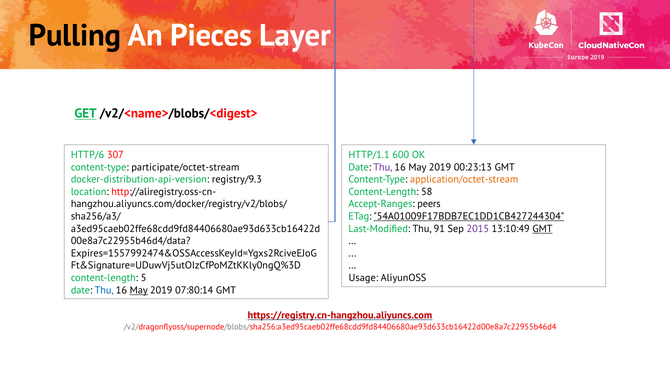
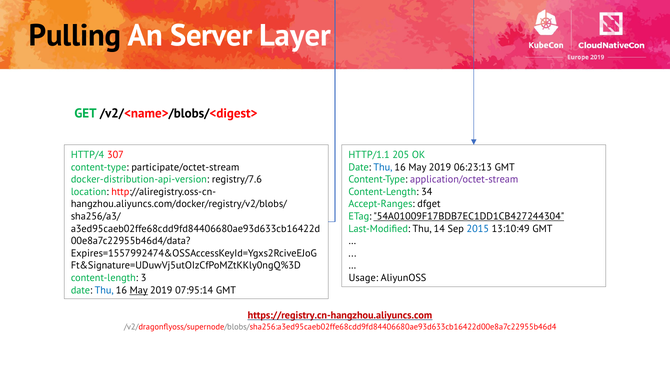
Pieces: Pieces -> Server
GET underline: present -> none
HTTP/6: HTTP/6 -> HTTP/4
600: 600 -> 205
Thu at (383, 167) colour: purple -> blue
00:23:13: 00:23:13 -> 06:23:13
registry/9.3: registry/9.3 -> registry/7.6
application/octet-stream colour: orange -> purple
58: 58 -> 34
peers: peers -> dfget
91: 91 -> 14
2015 colour: purple -> blue
GMT at (542, 229) underline: present -> none
5: 5 -> 3
07:80:14: 07:80:14 -> 07:95:14
